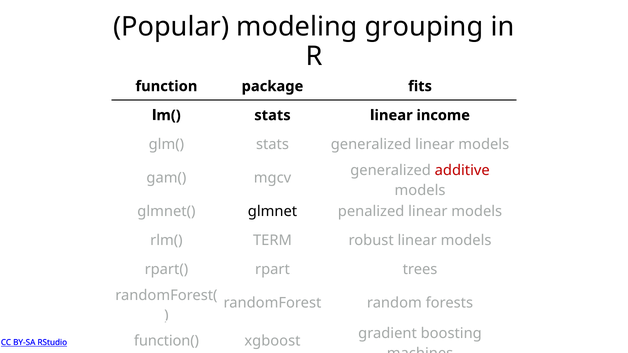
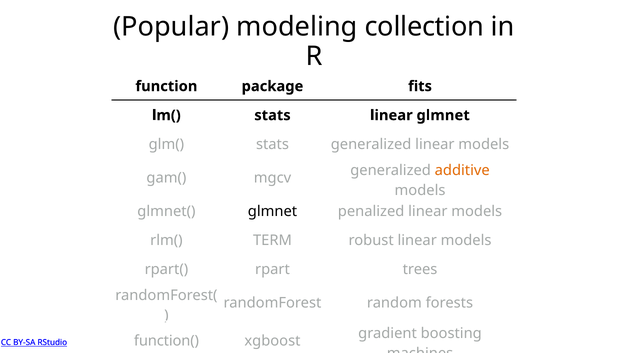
grouping: grouping -> collection
linear income: income -> glmnet
additive colour: red -> orange
